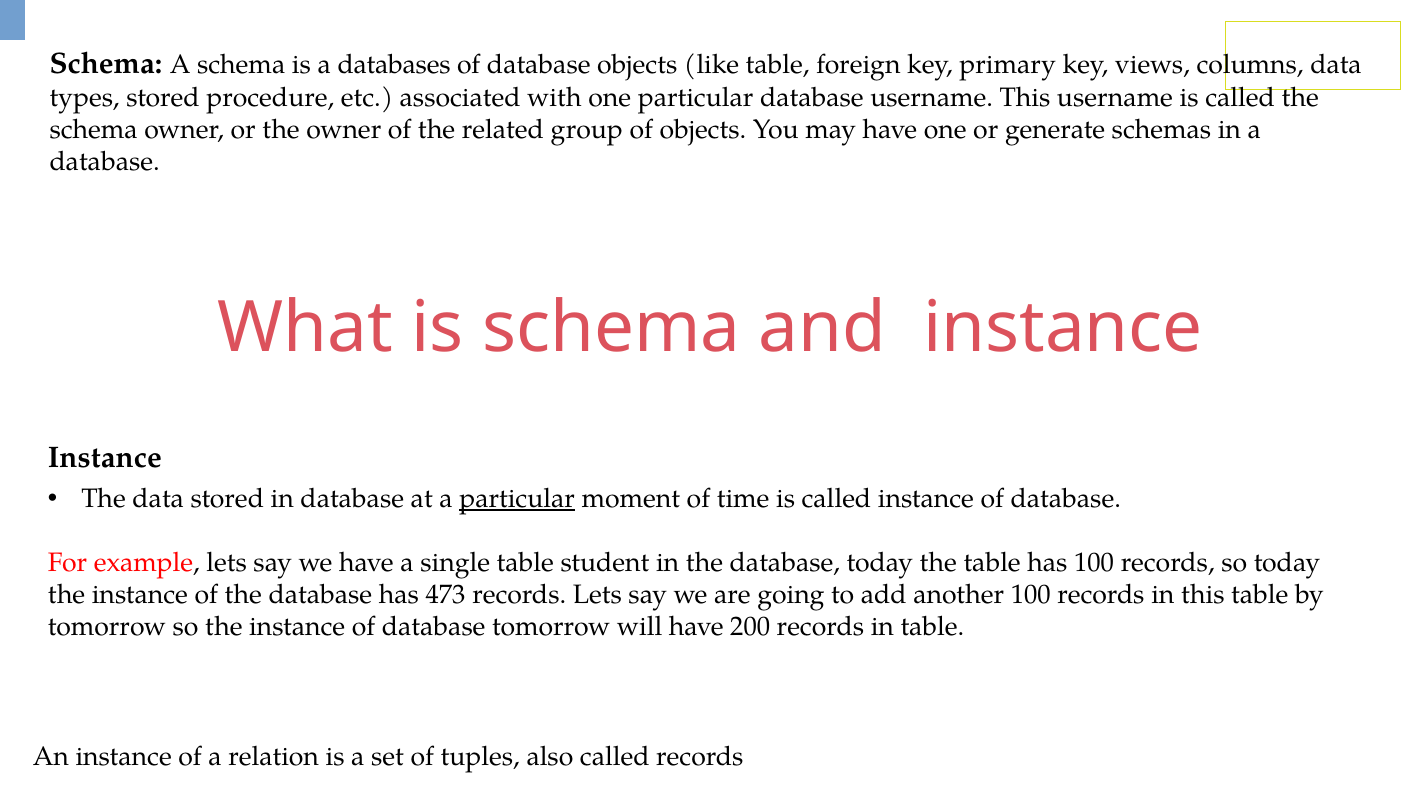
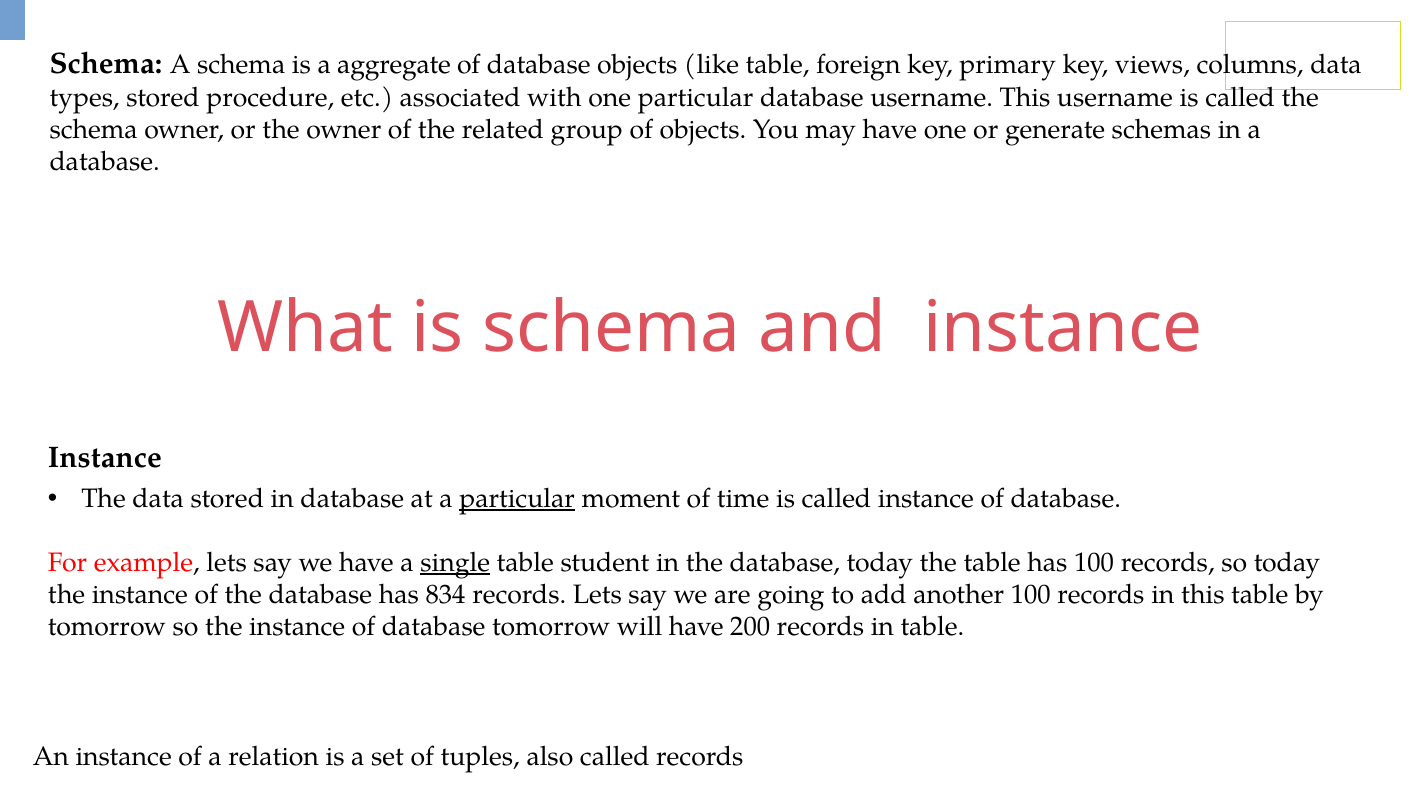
databases: databases -> aggregate
single underline: none -> present
473: 473 -> 834
